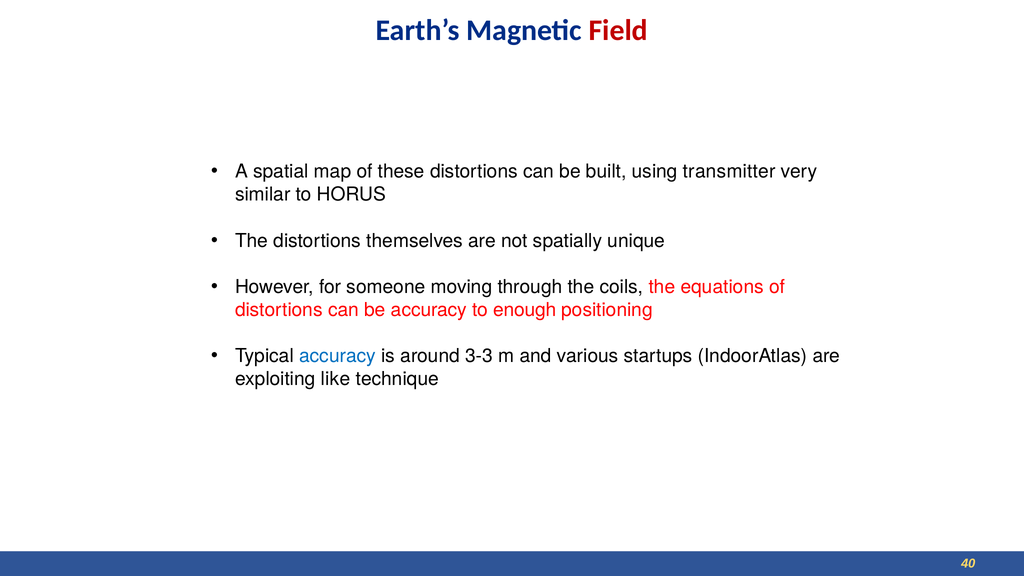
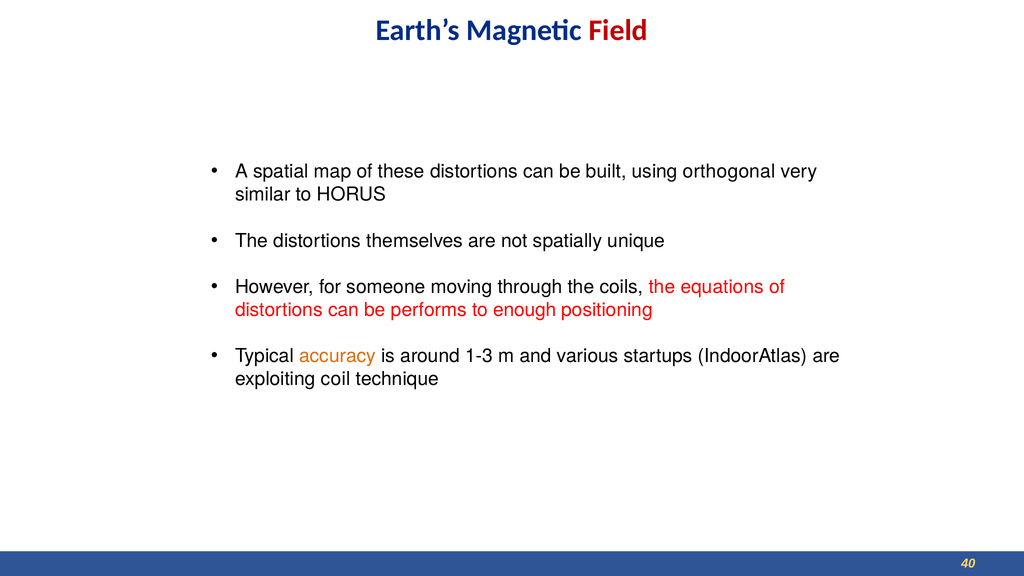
transmitter: transmitter -> orthogonal
be accuracy: accuracy -> performs
accuracy at (338, 356) colour: blue -> orange
3-3: 3-3 -> 1-3
like: like -> coil
